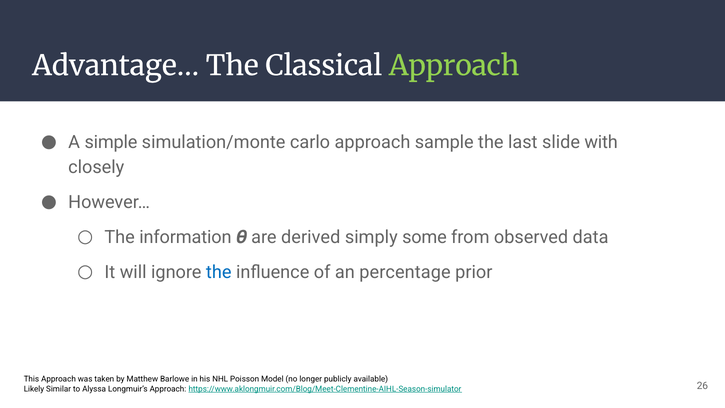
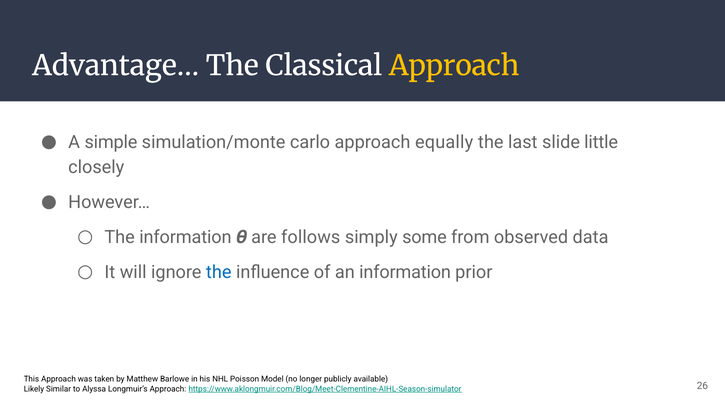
Approach at (454, 66) colour: light green -> yellow
sample: sample -> equally
with: with -> little
derived: derived -> follows
an percentage: percentage -> information
